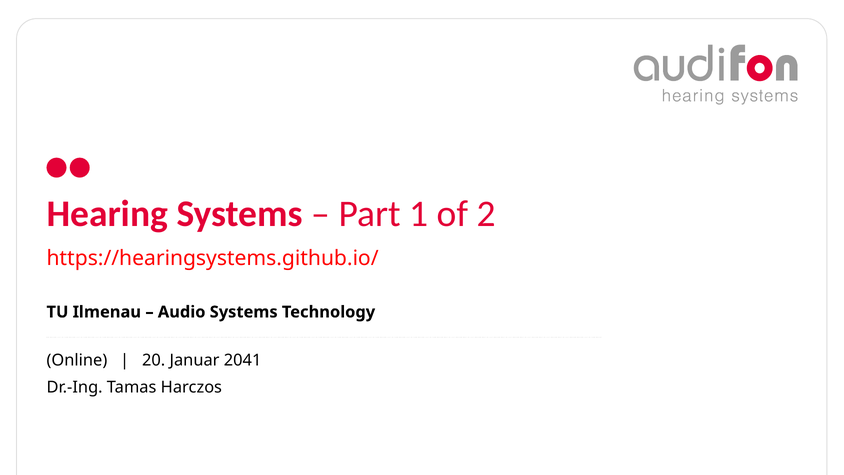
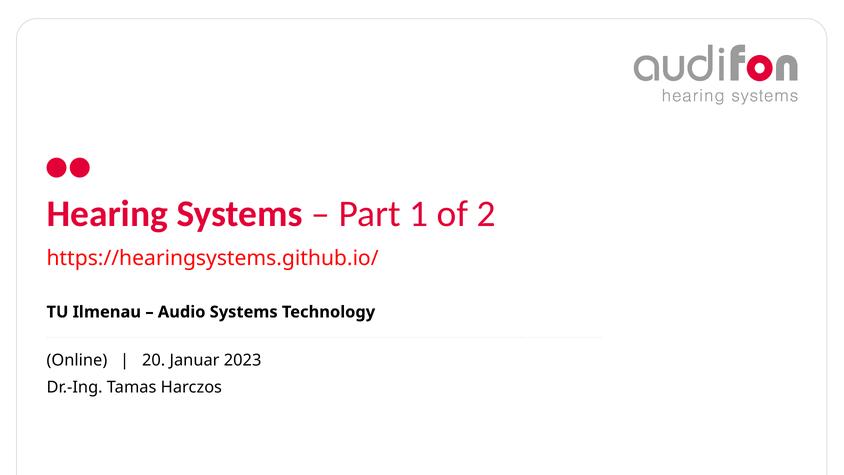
2041: 2041 -> 2023
